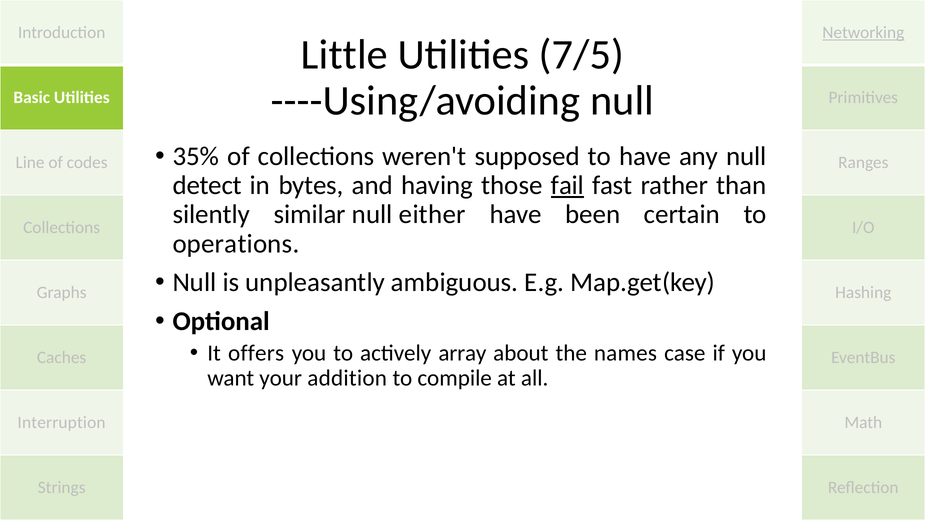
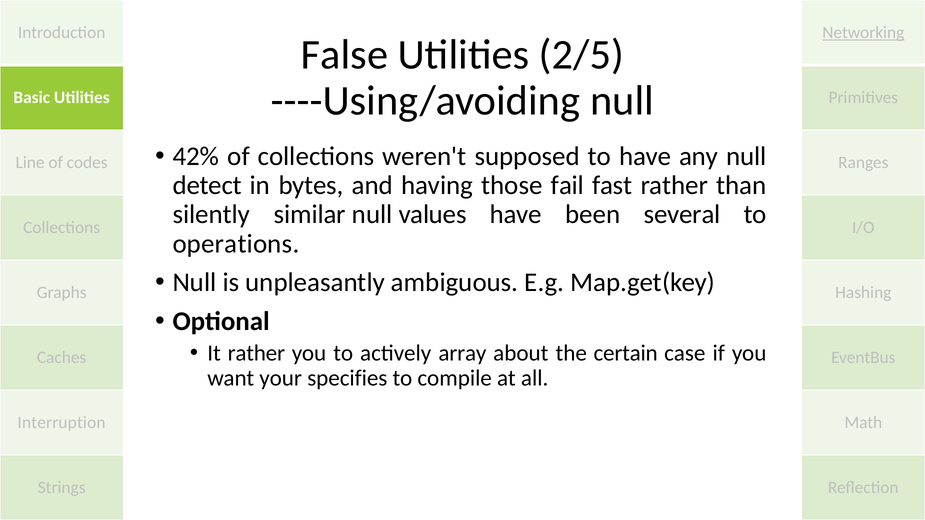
Little: Little -> False
7/5: 7/5 -> 2/5
35%: 35% -> 42%
fail underline: present -> none
either: either -> values
certain: certain -> several
It offers: offers -> rather
names: names -> certain
addition: addition -> specifies
